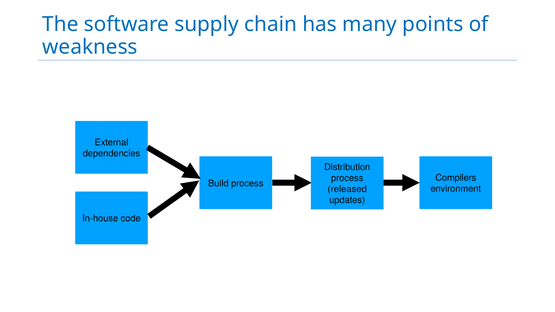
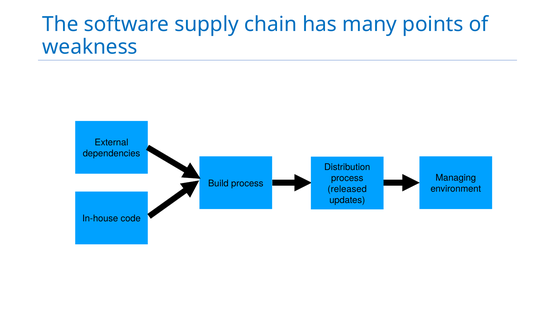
Compilers: Compilers -> Managing
